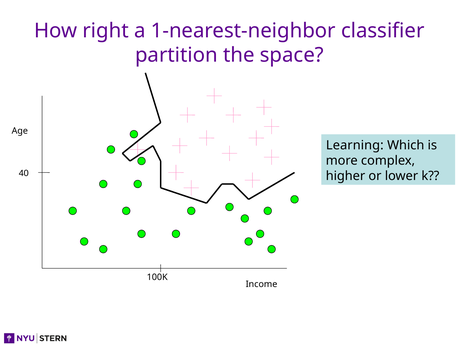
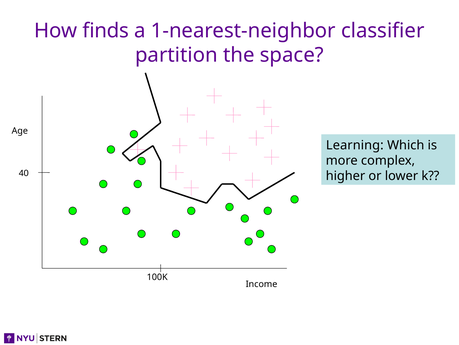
right: right -> finds
